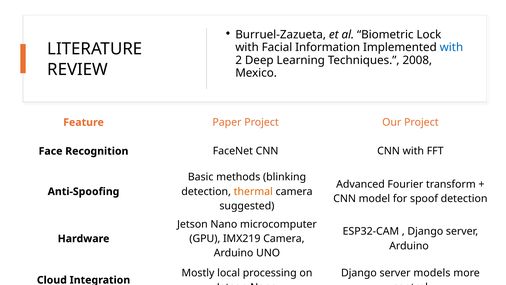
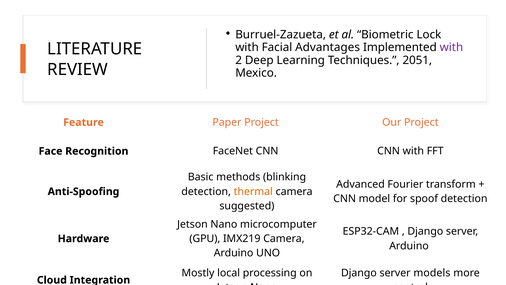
Information: Information -> Advantages
with at (451, 47) colour: blue -> purple
2008: 2008 -> 2051
